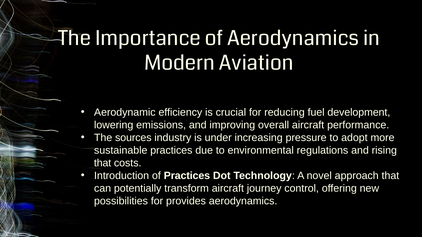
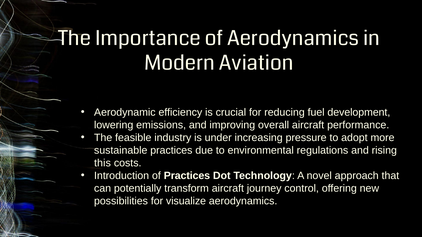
sources: sources -> feasible
that at (103, 163): that -> this
provides: provides -> visualize
